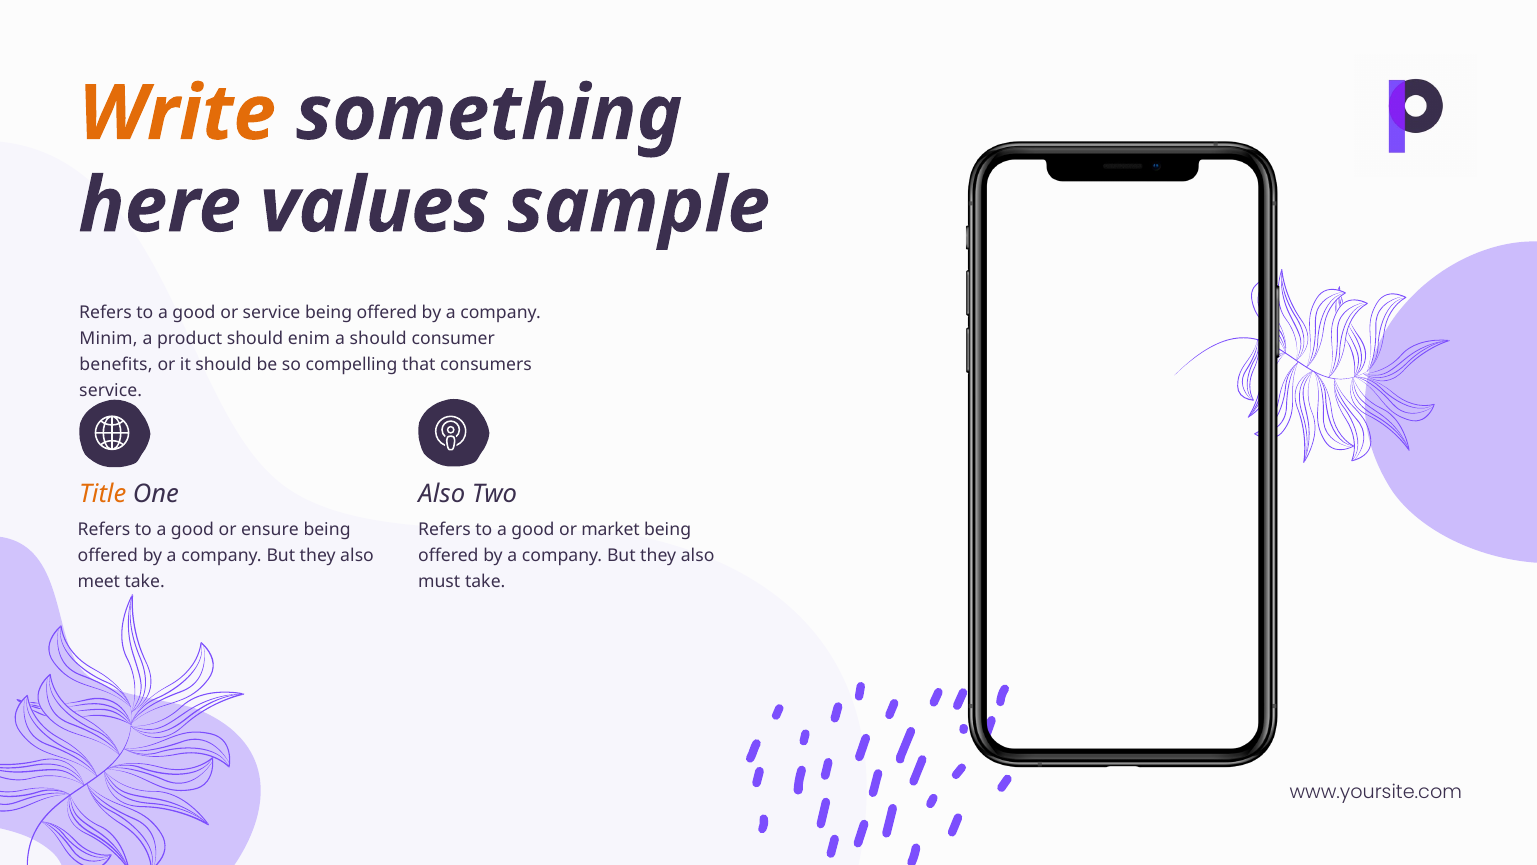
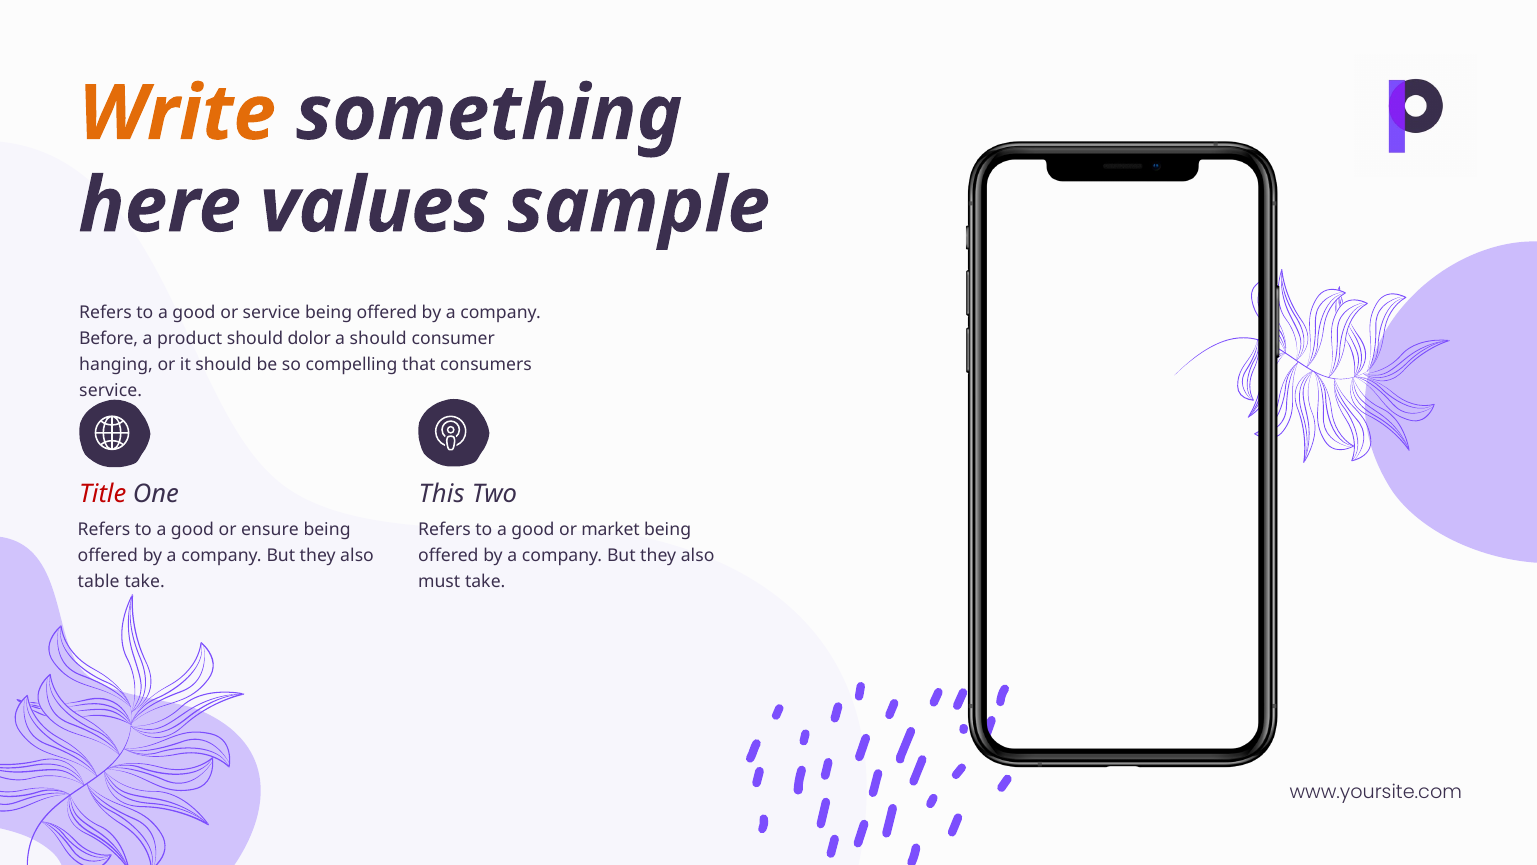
Minim: Minim -> Before
enim: enim -> dolor
benefits: benefits -> hanging
Title colour: orange -> red
Also at (442, 494): Also -> This
meet: meet -> table
